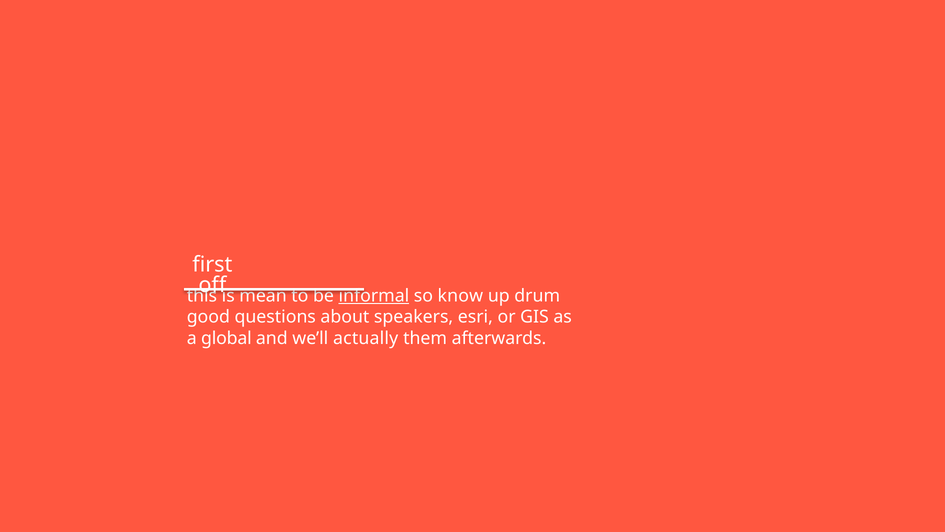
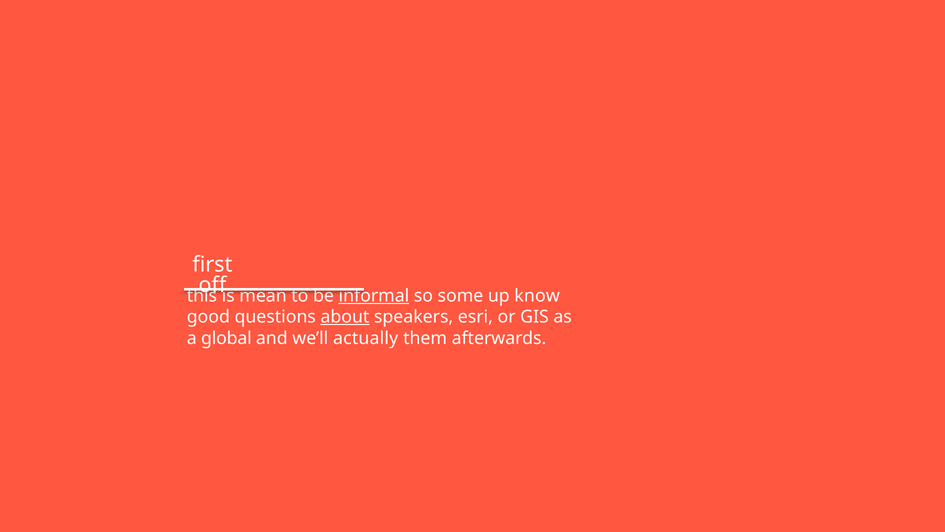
know: know -> some
drum: drum -> know
about underline: none -> present
